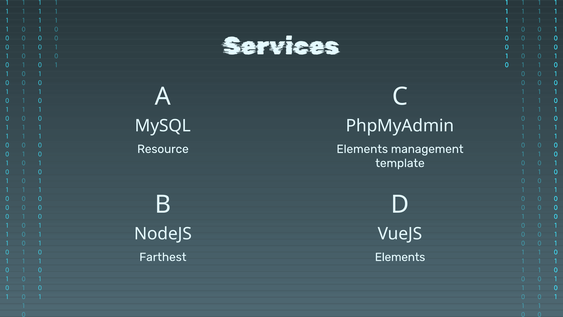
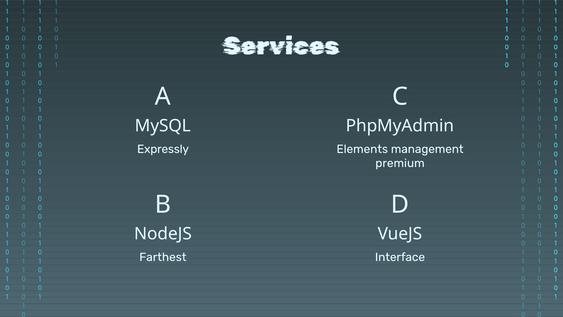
Resource: Resource -> Expressly
template: template -> premium
Elements at (400, 257): Elements -> Interface
